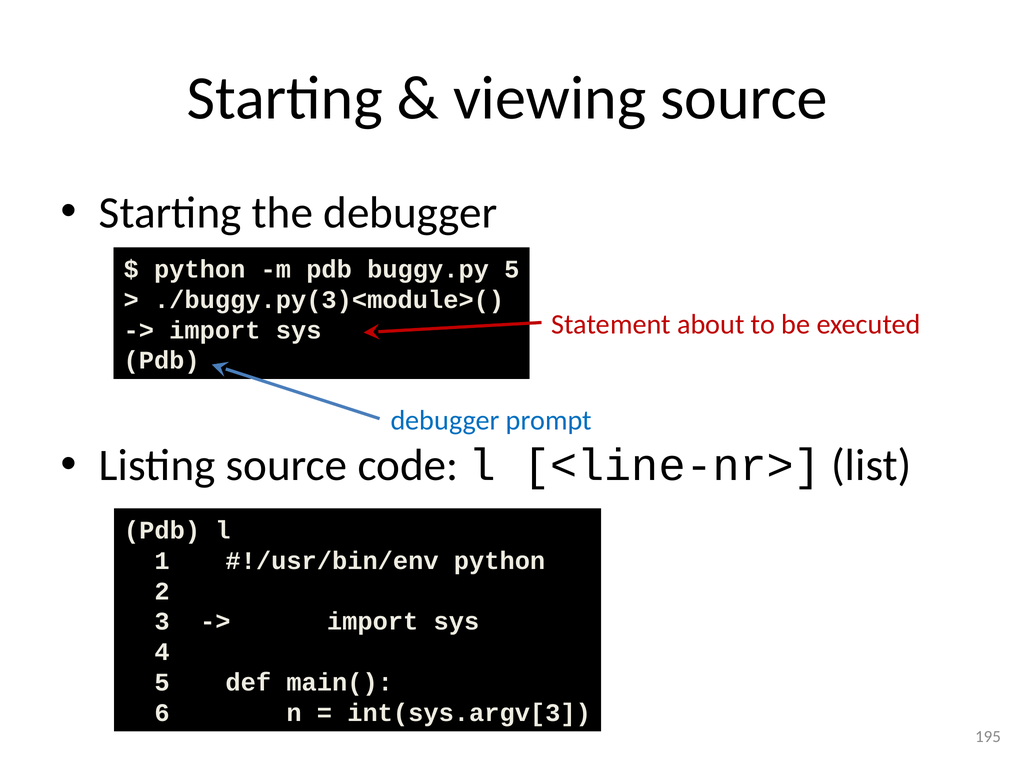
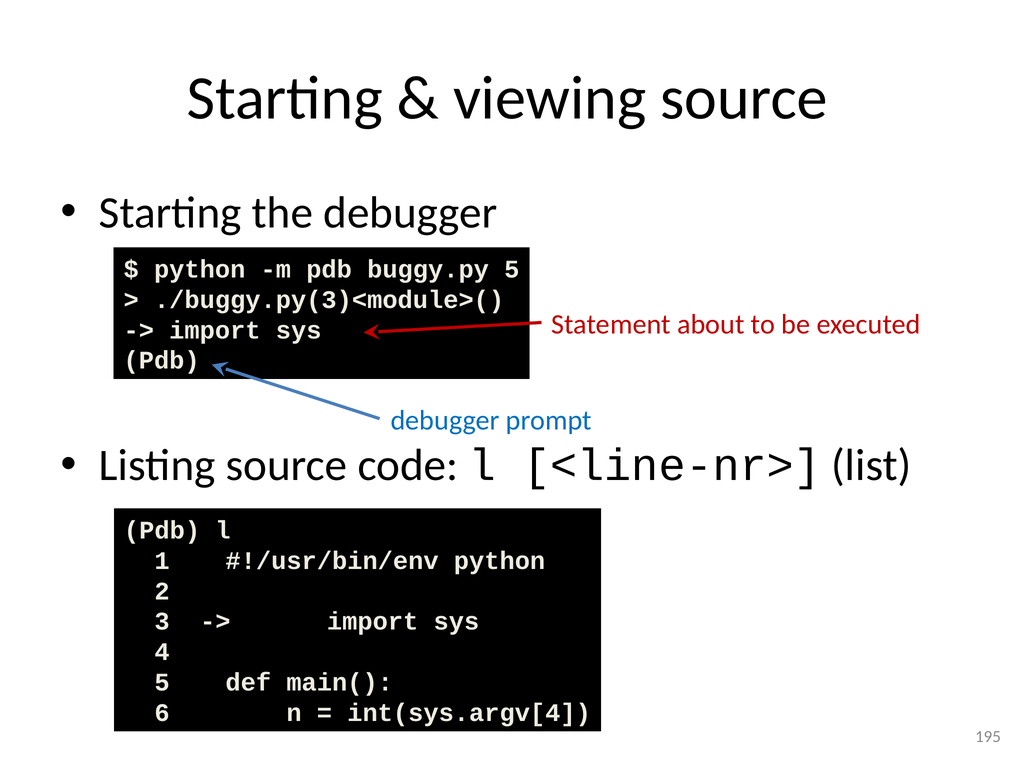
int(sys.argv[3: int(sys.argv[3 -> int(sys.argv[4
